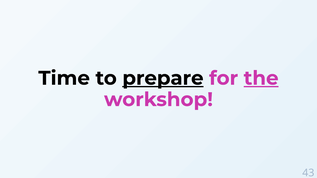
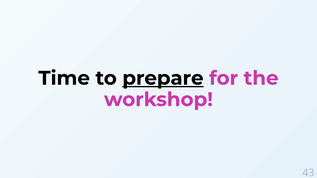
the underline: present -> none
